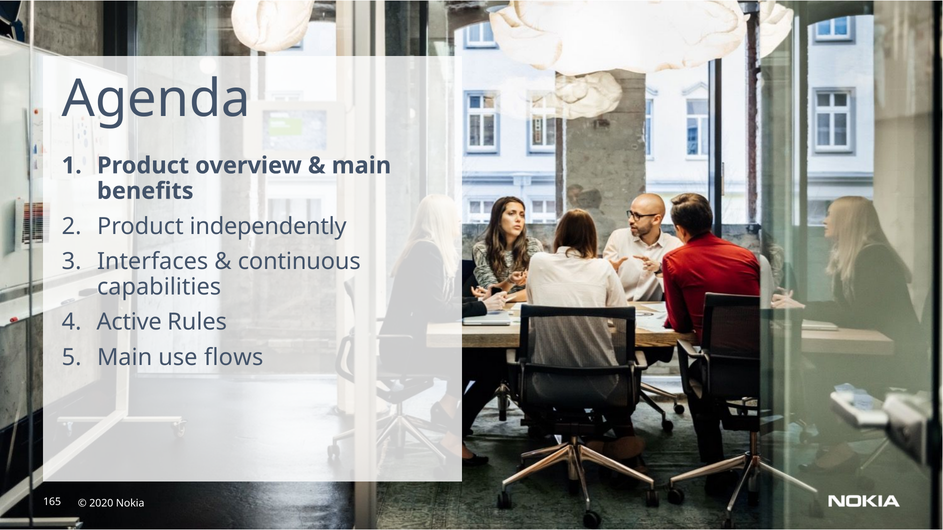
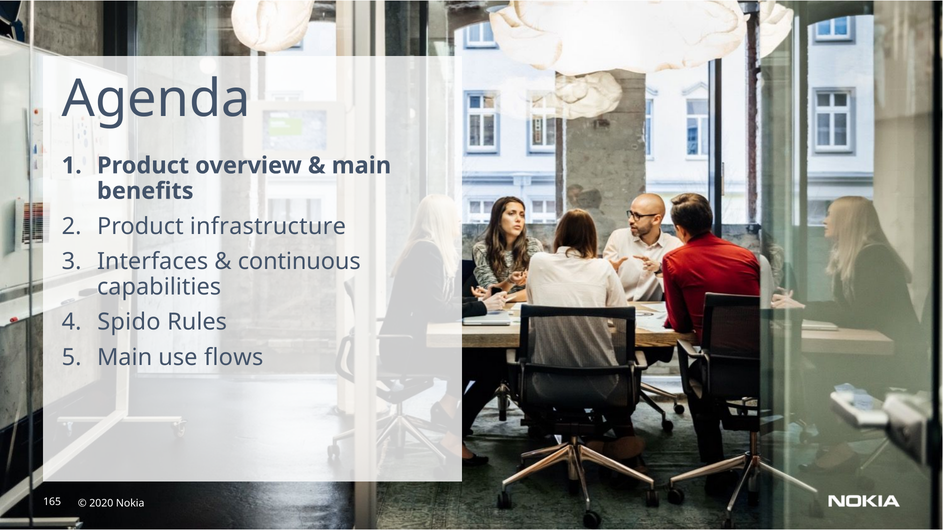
independently: independently -> infrastructure
Active: Active -> Spido
